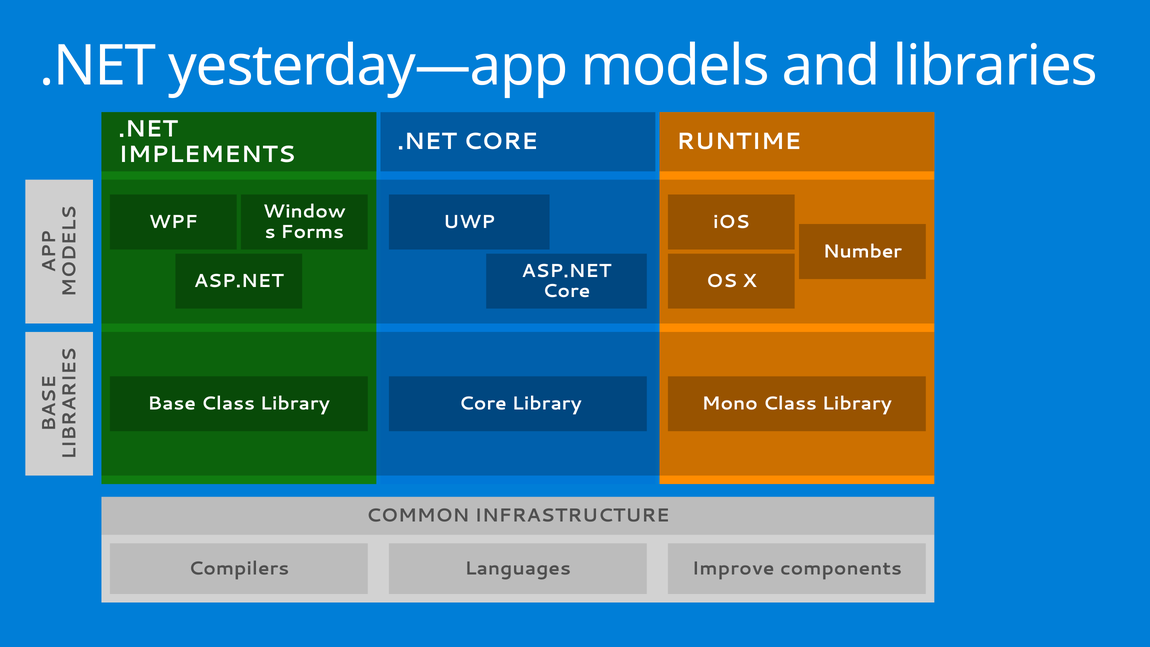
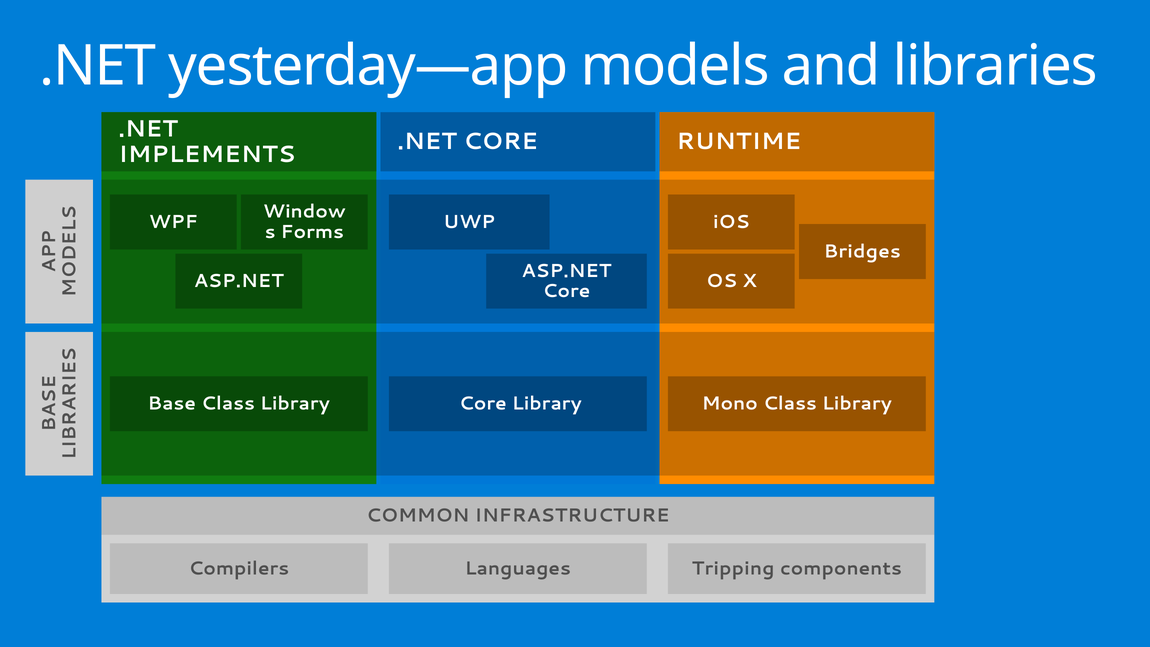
Number: Number -> Bridges
Improve: Improve -> Tripping
